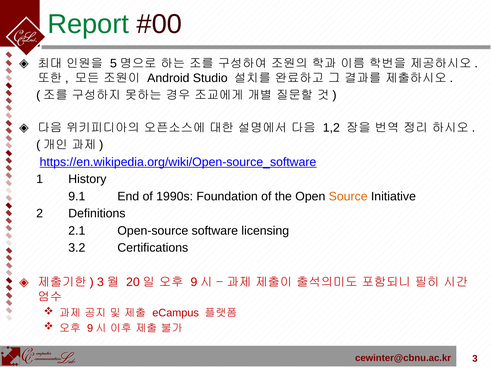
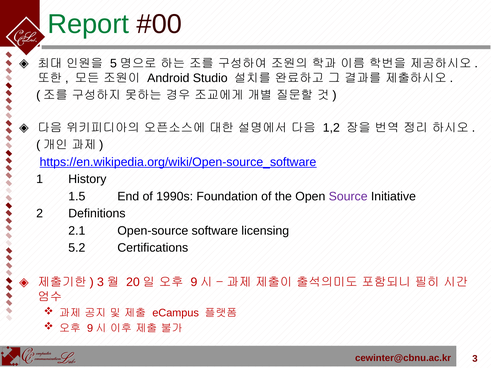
9.1: 9.1 -> 1.5
Source colour: orange -> purple
3.2: 3.2 -> 5.2
